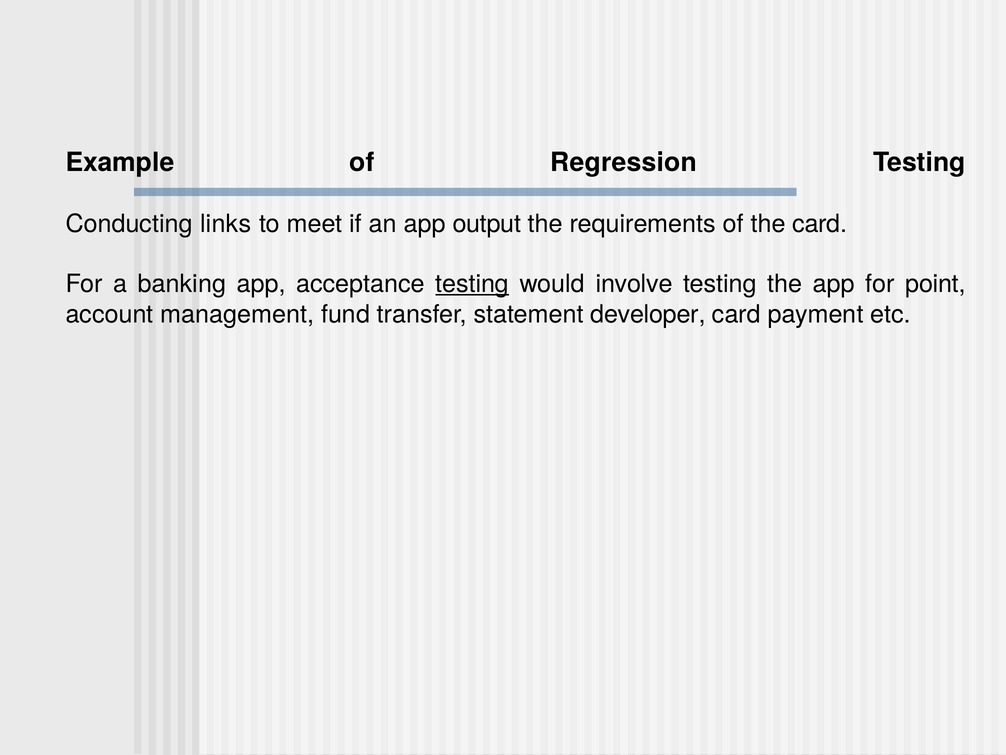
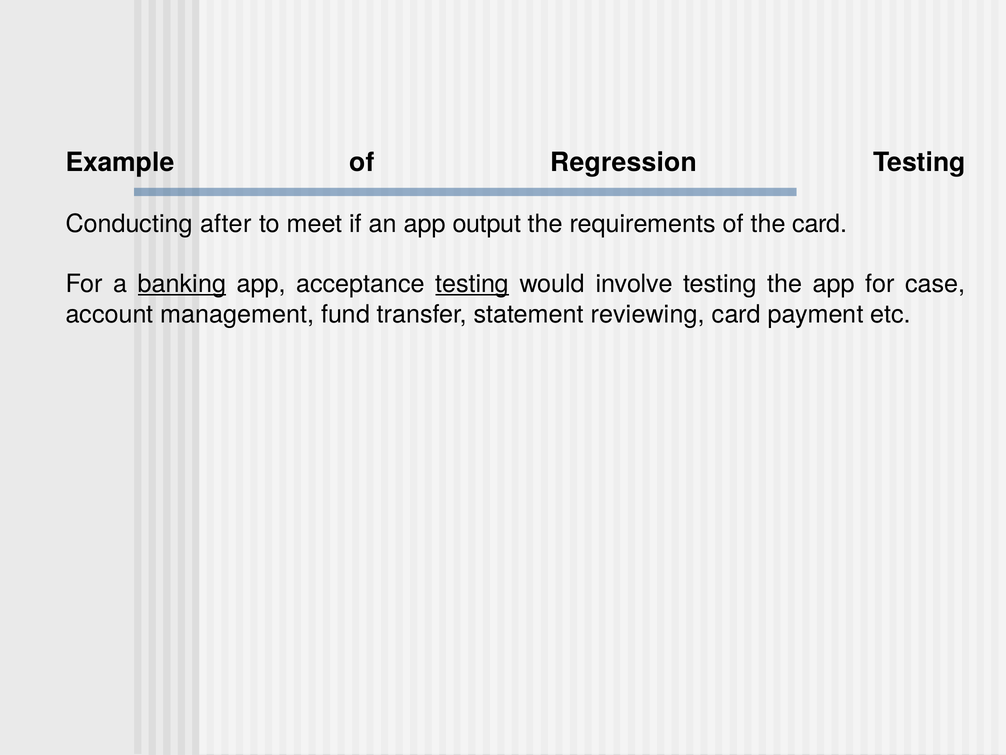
links: links -> after
banking underline: none -> present
point: point -> case
developer: developer -> reviewing
